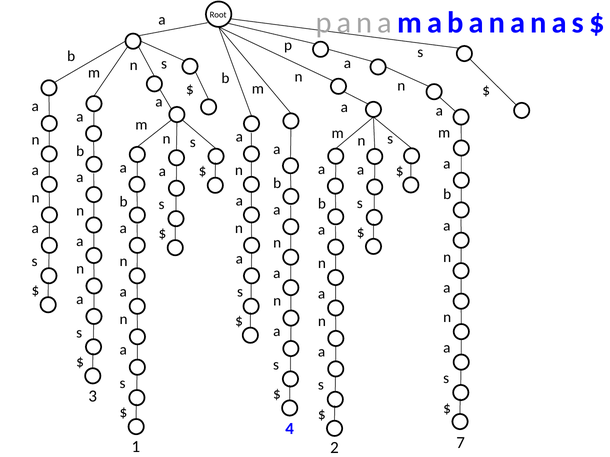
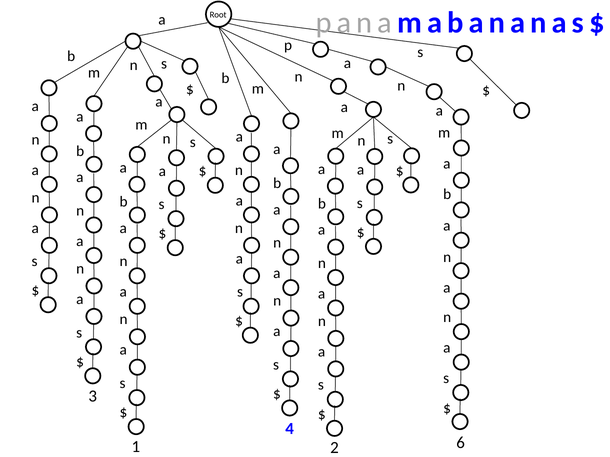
7: 7 -> 6
